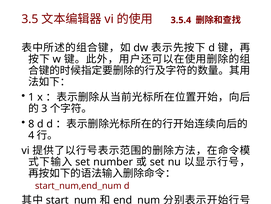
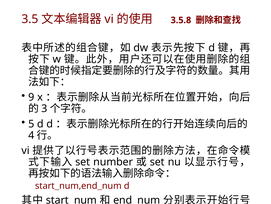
3.5.4: 3.5.4 -> 3.5.8
1: 1 -> 9
8 at (31, 123): 8 -> 5
